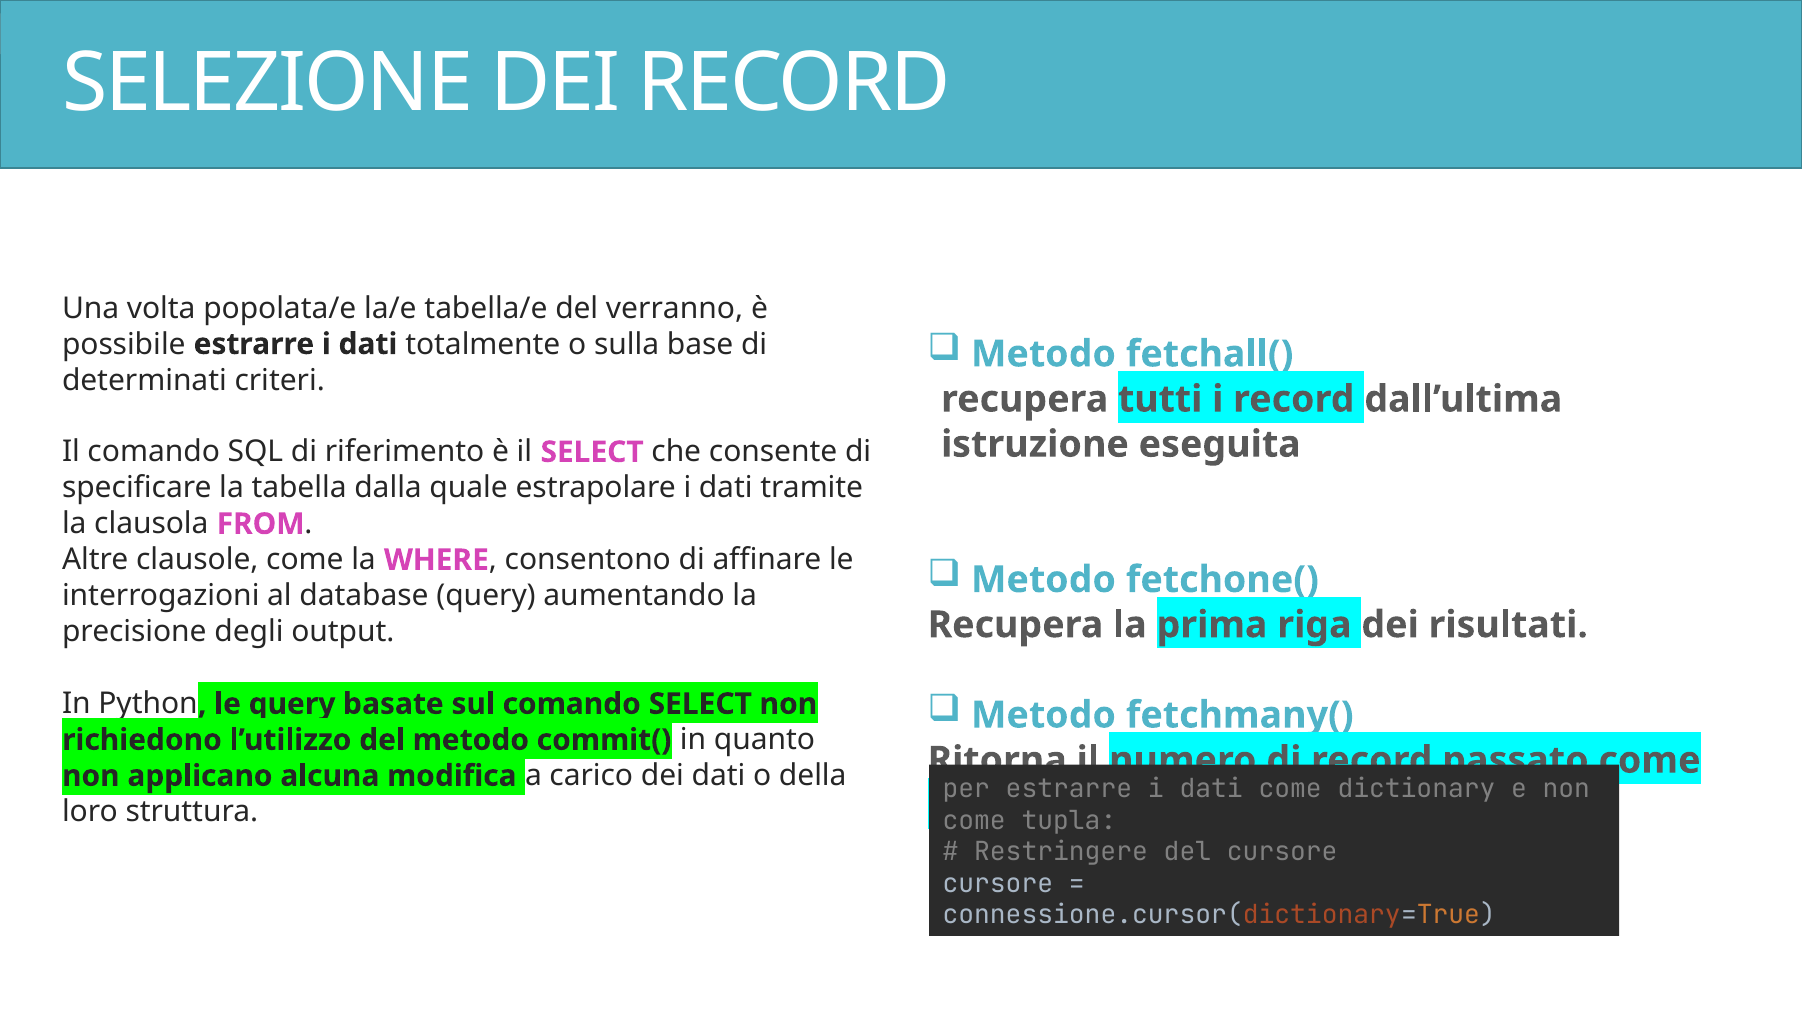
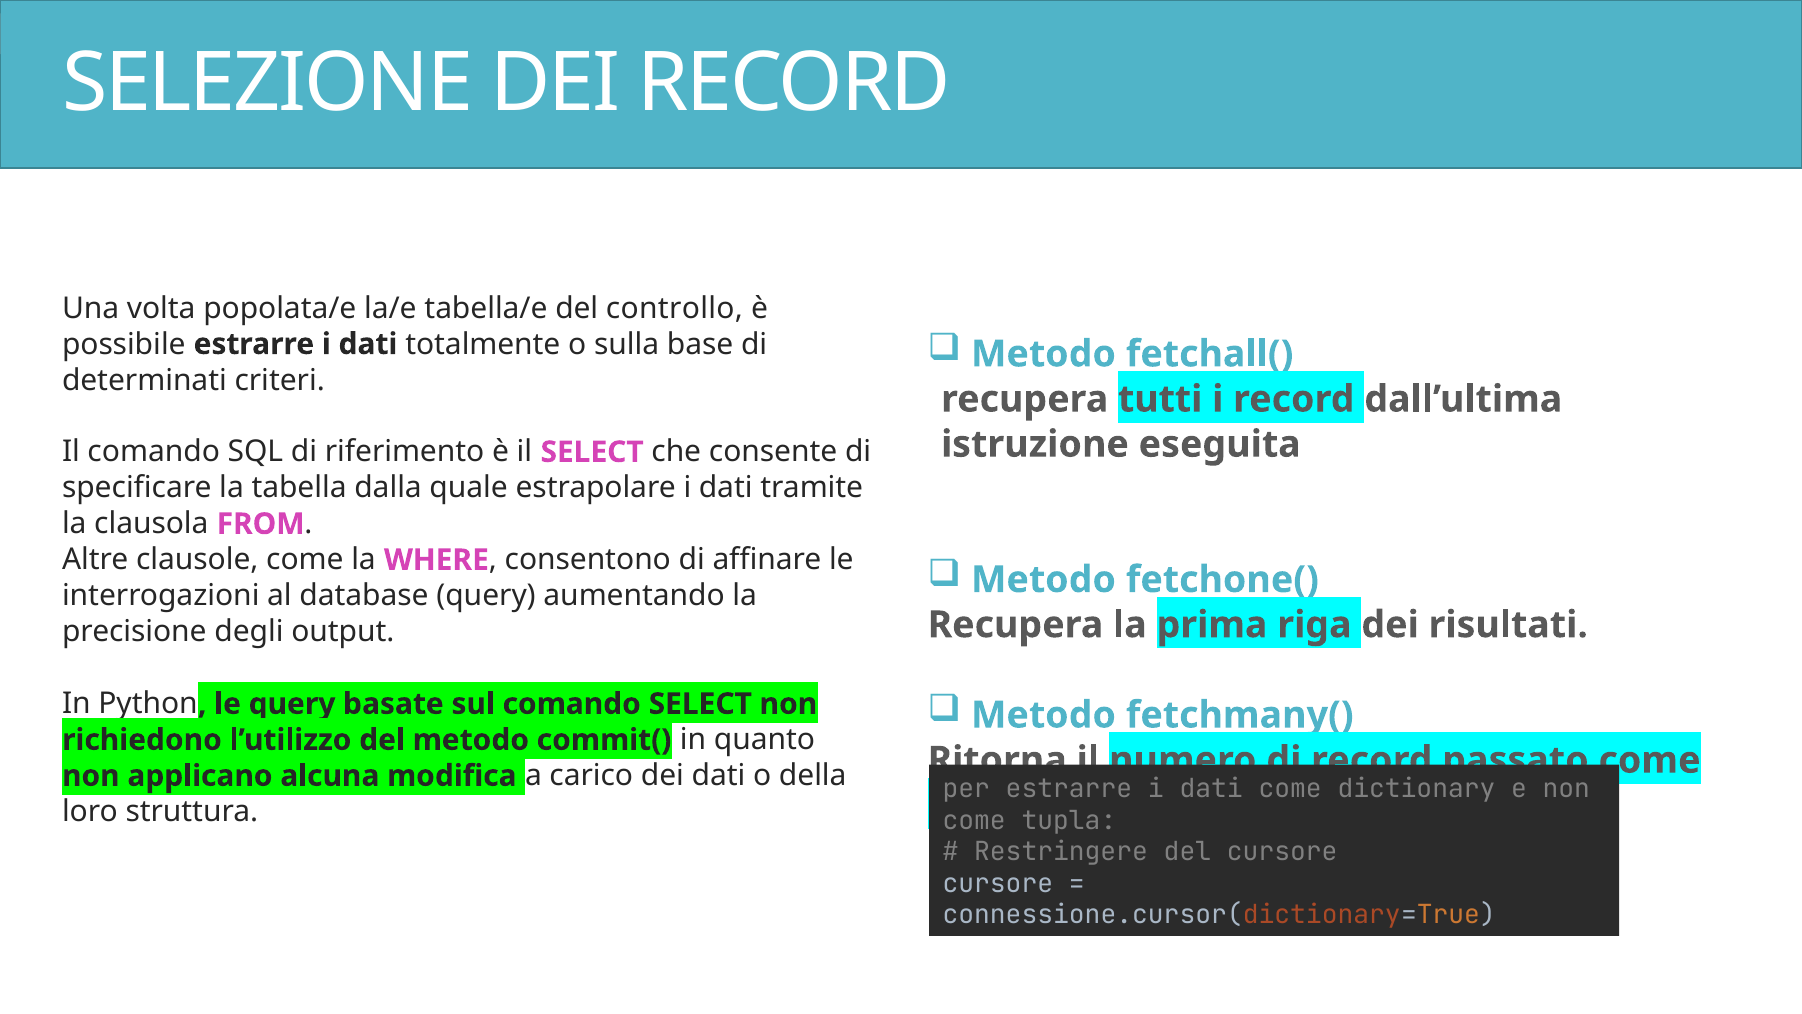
verranno: verranno -> controllo
